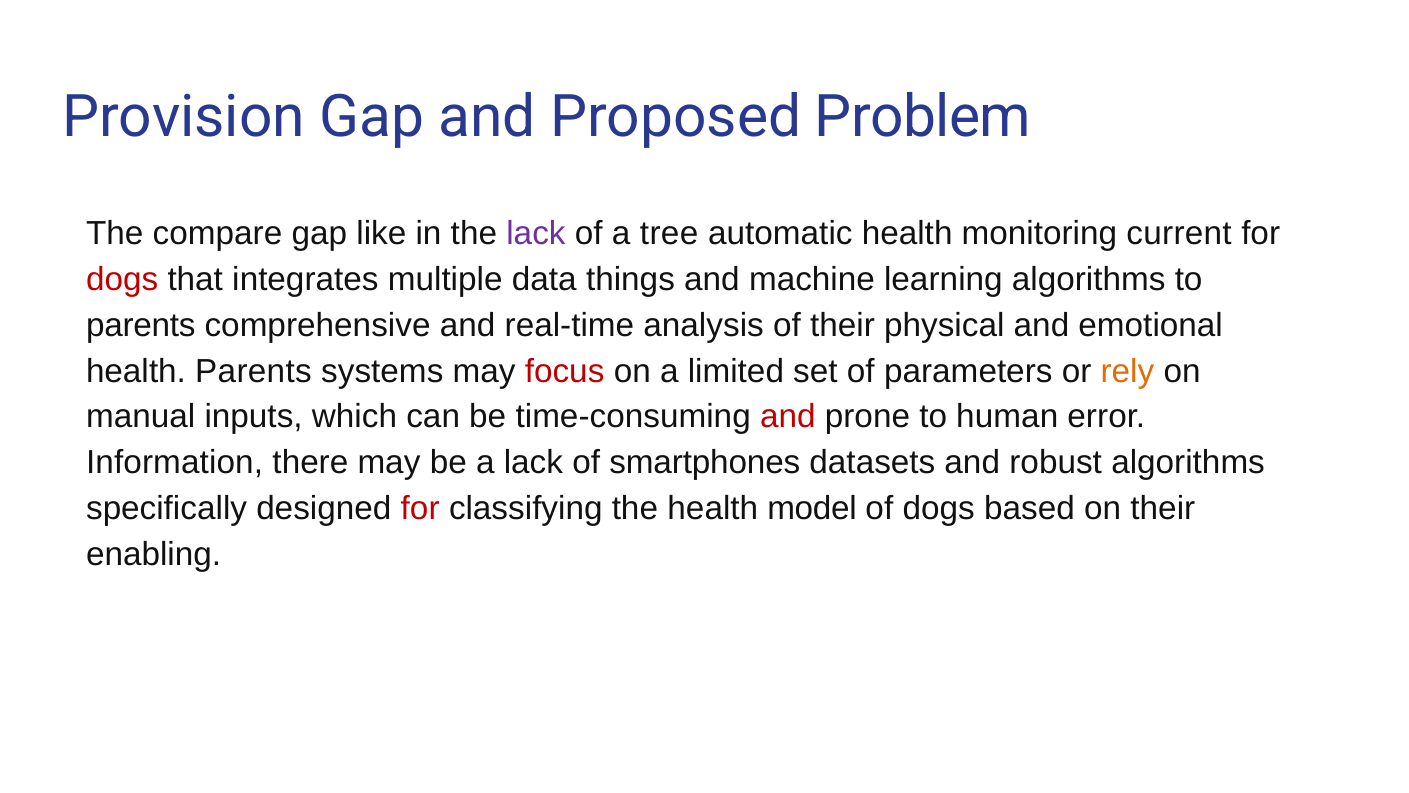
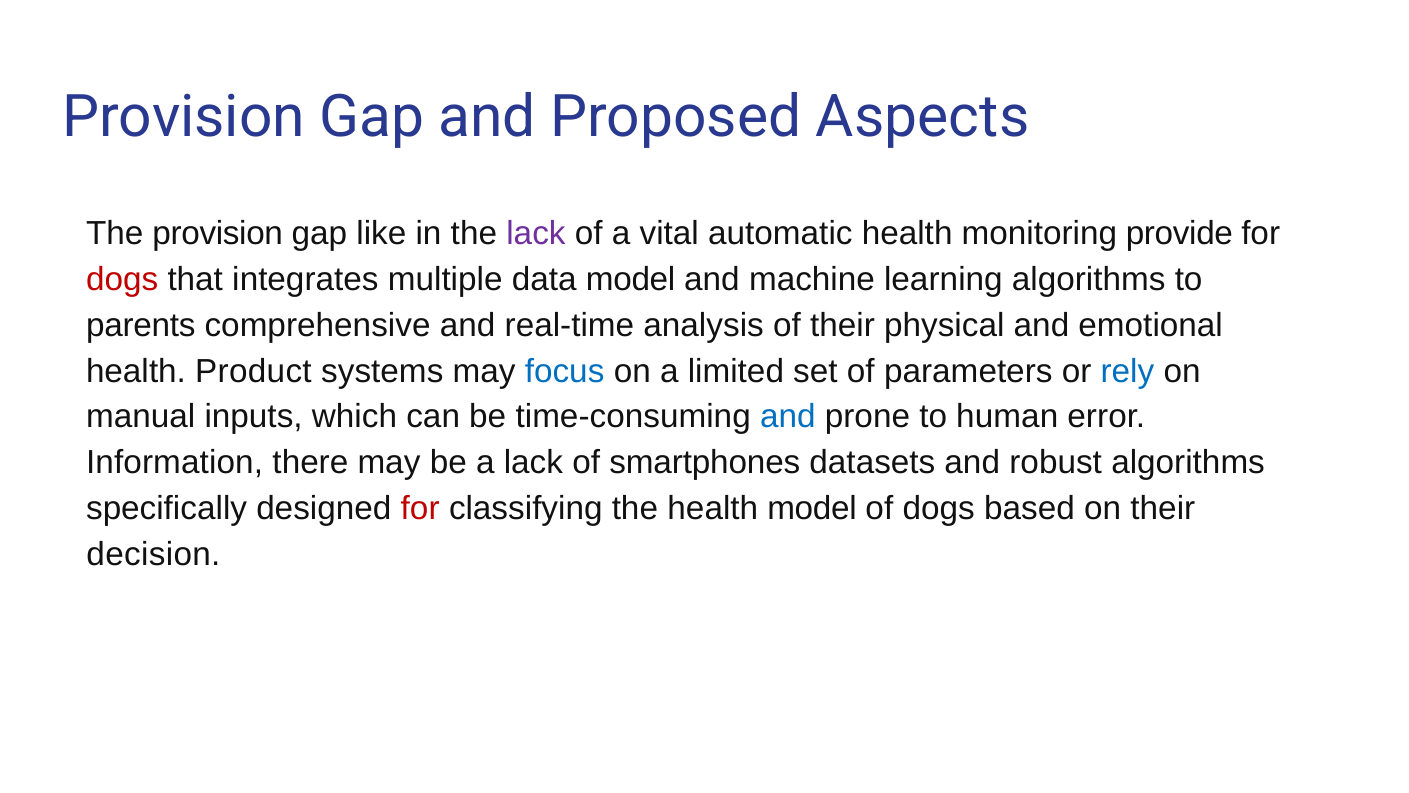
Problem: Problem -> Aspects
The compare: compare -> provision
tree: tree -> vital
current: current -> provide
data things: things -> model
health Parents: Parents -> Product
focus colour: red -> blue
rely colour: orange -> blue
and at (788, 417) colour: red -> blue
enabling: enabling -> decision
